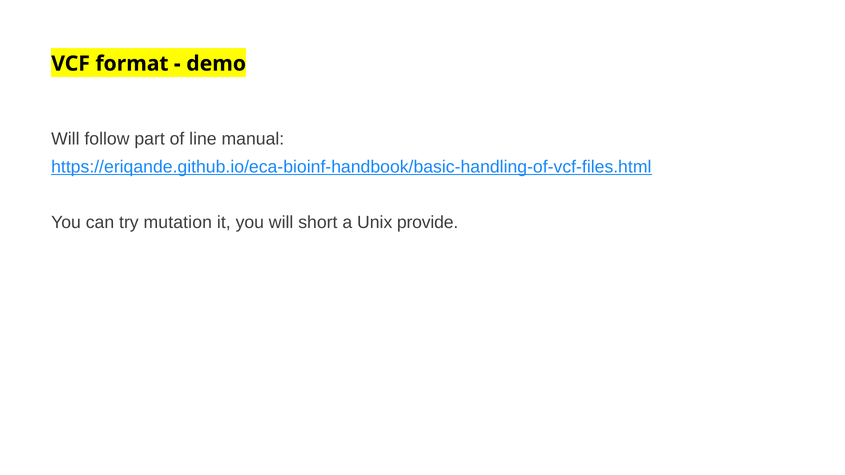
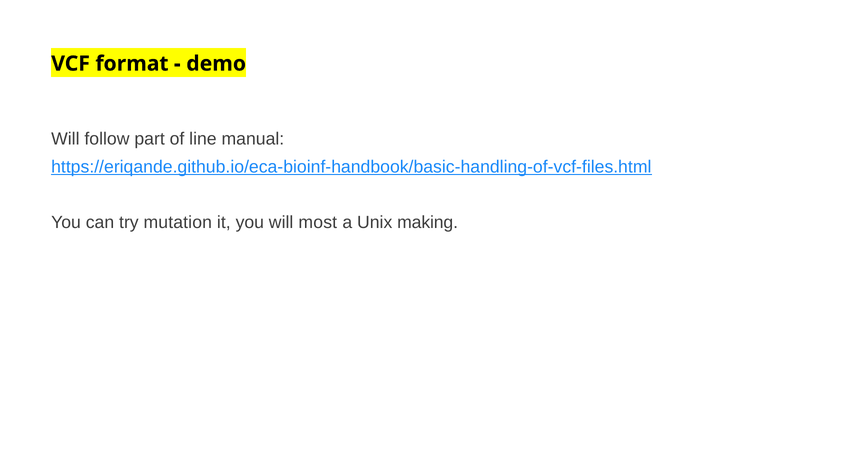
short: short -> most
provide: provide -> making
